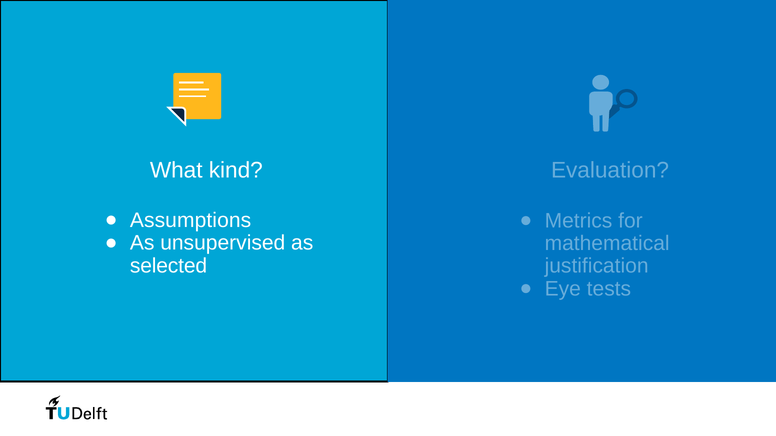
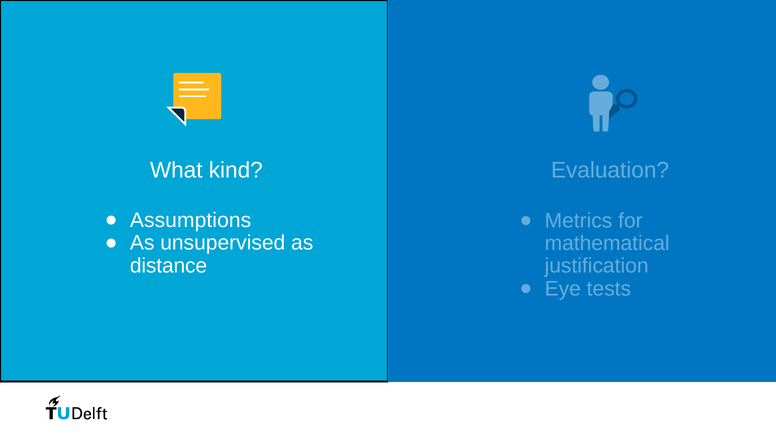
selected: selected -> distance
